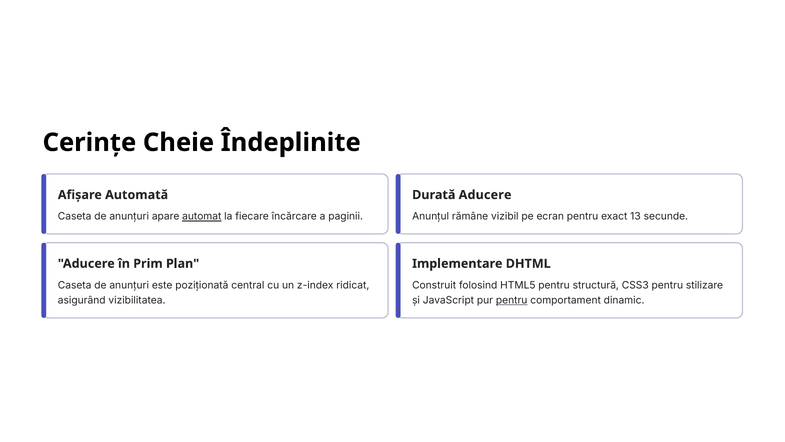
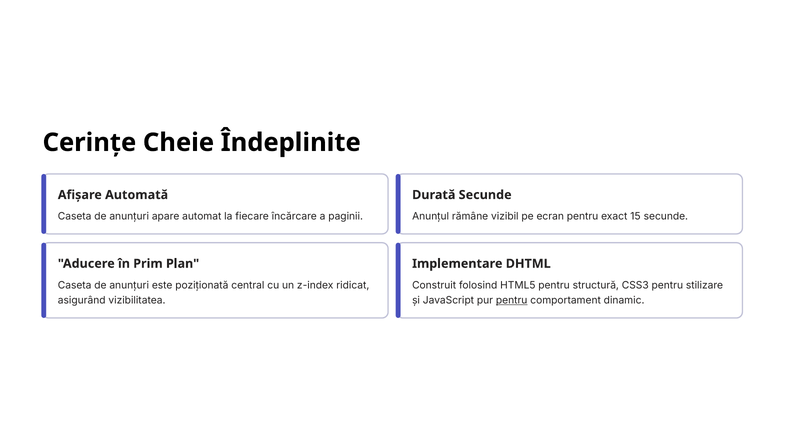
Durată Aducere: Aducere -> Secunde
automat underline: present -> none
13: 13 -> 15
